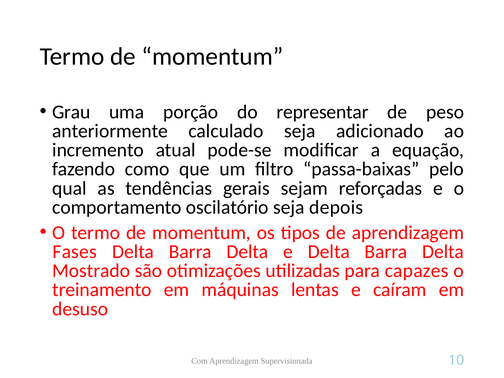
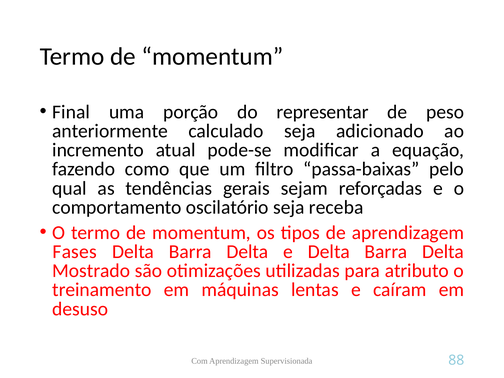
Grau: Grau -> Final
depois: depois -> receba
capazes: capazes -> atributo
10: 10 -> 88
